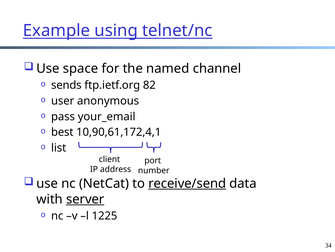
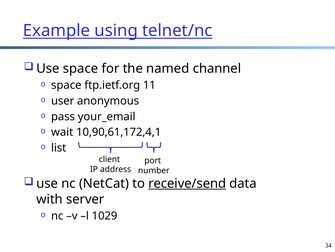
sends at (66, 85): sends -> space
82: 82 -> 11
best: best -> wait
server underline: present -> none
1225: 1225 -> 1029
